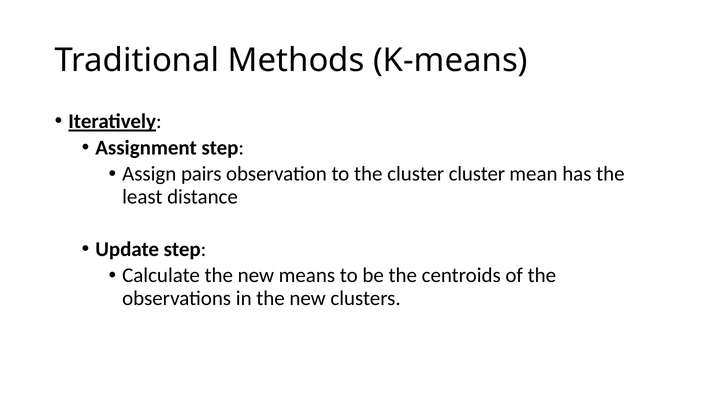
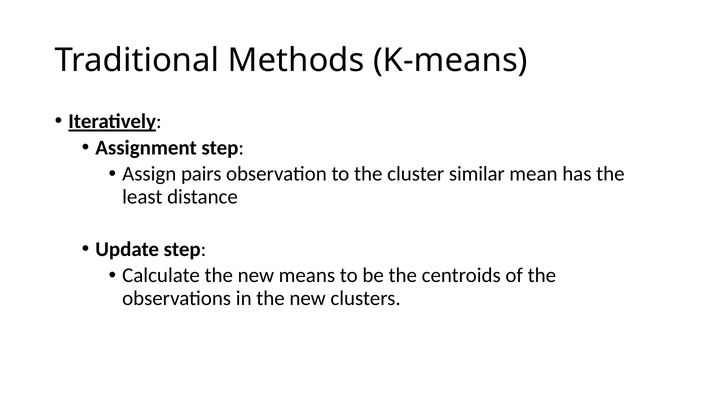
cluster cluster: cluster -> similar
